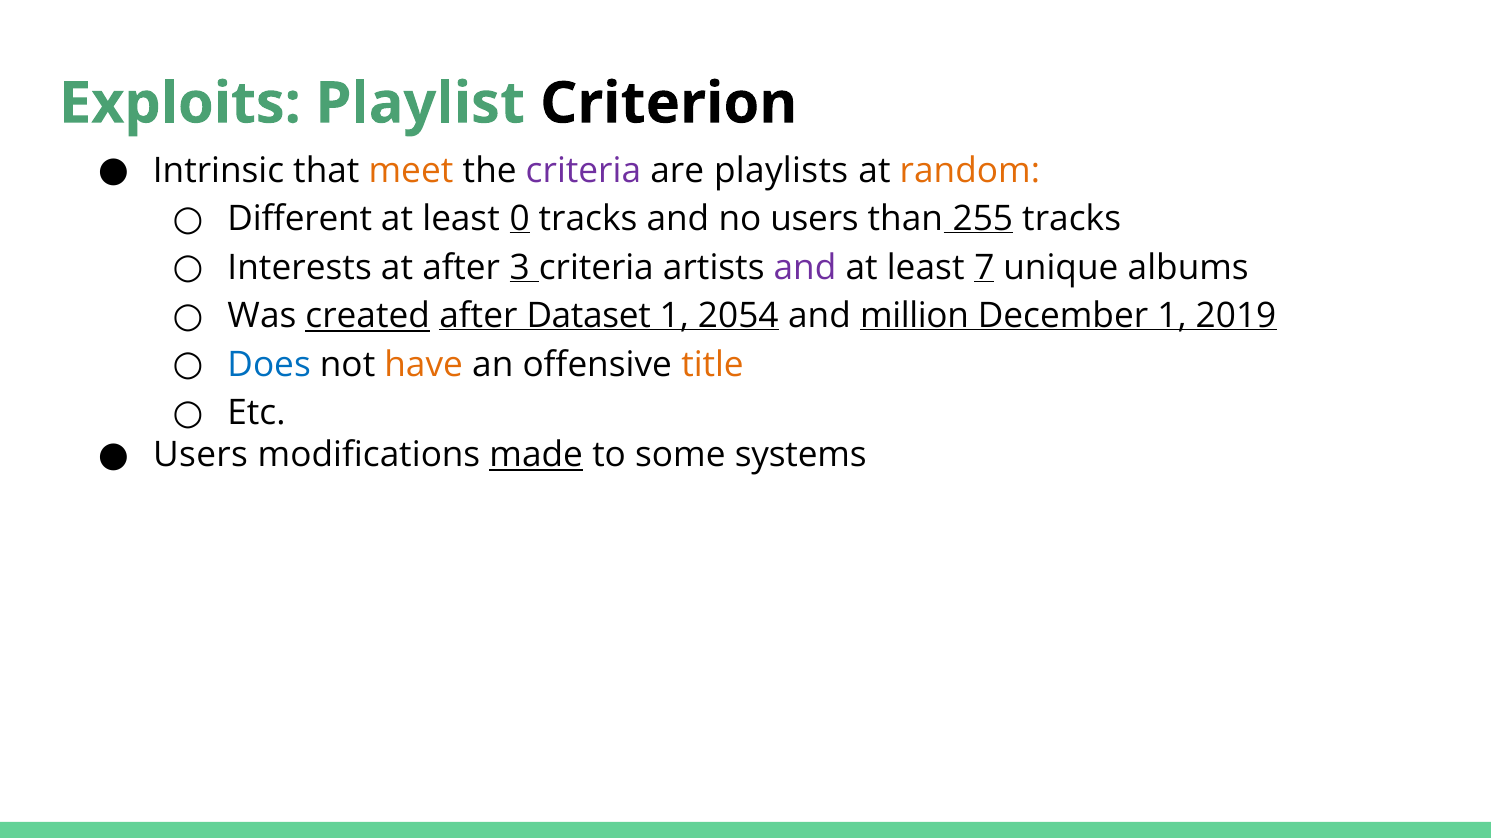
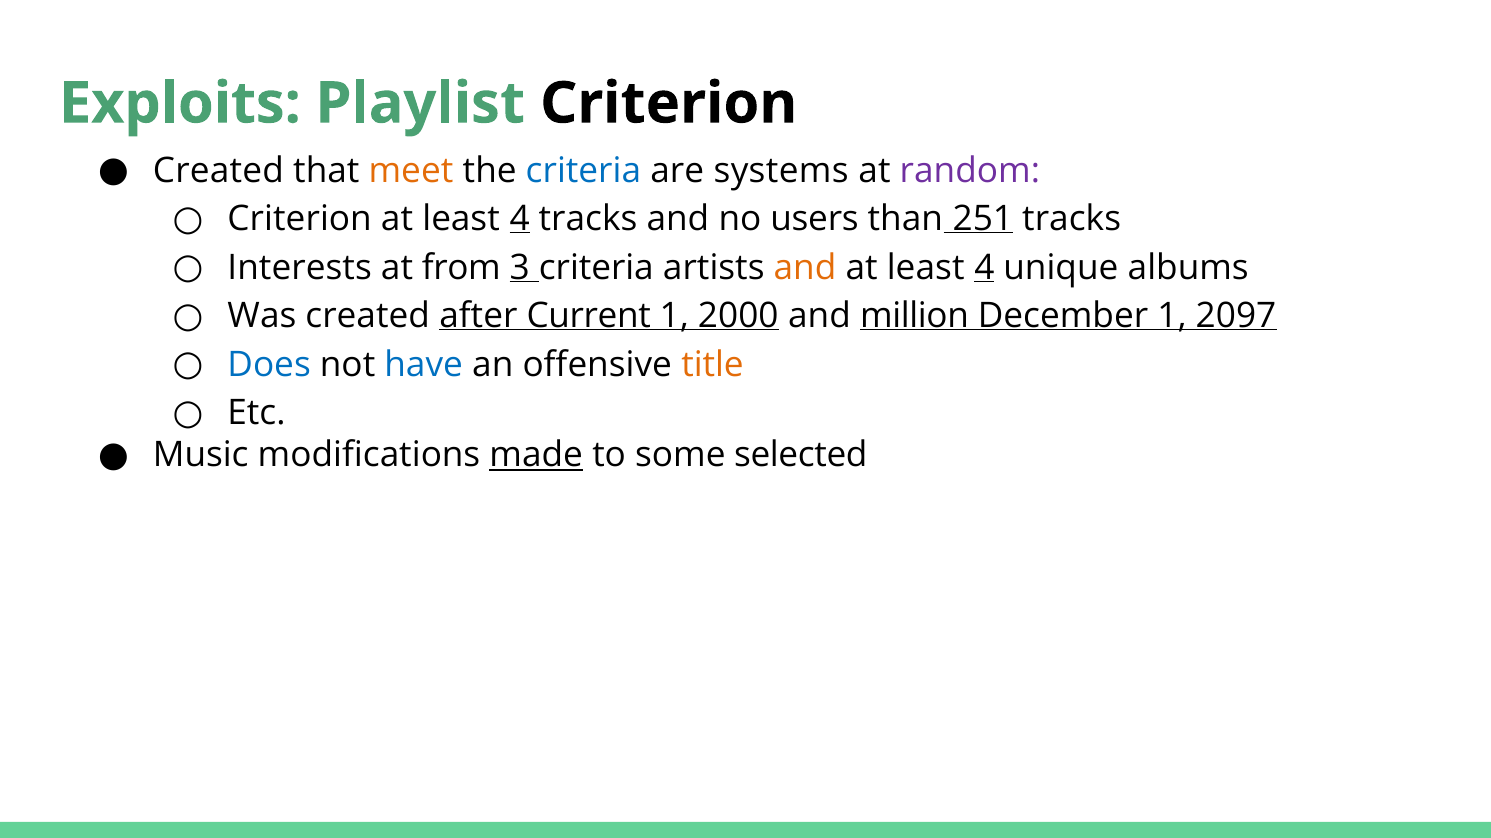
Intrinsic at (219, 171): Intrinsic -> Created
criteria at (583, 171) colour: purple -> blue
playlists: playlists -> systems
random colour: orange -> purple
Different at (300, 219): Different -> Criterion
0 at (520, 219): 0 -> 4
255: 255 -> 251
at after: after -> from
and at (805, 268) colour: purple -> orange
7 at (984, 268): 7 -> 4
created at (368, 316) underline: present -> none
Dataset: Dataset -> Current
2054: 2054 -> 2000
2019: 2019 -> 2097
have colour: orange -> blue
Users at (201, 456): Users -> Music
systems: systems -> selected
